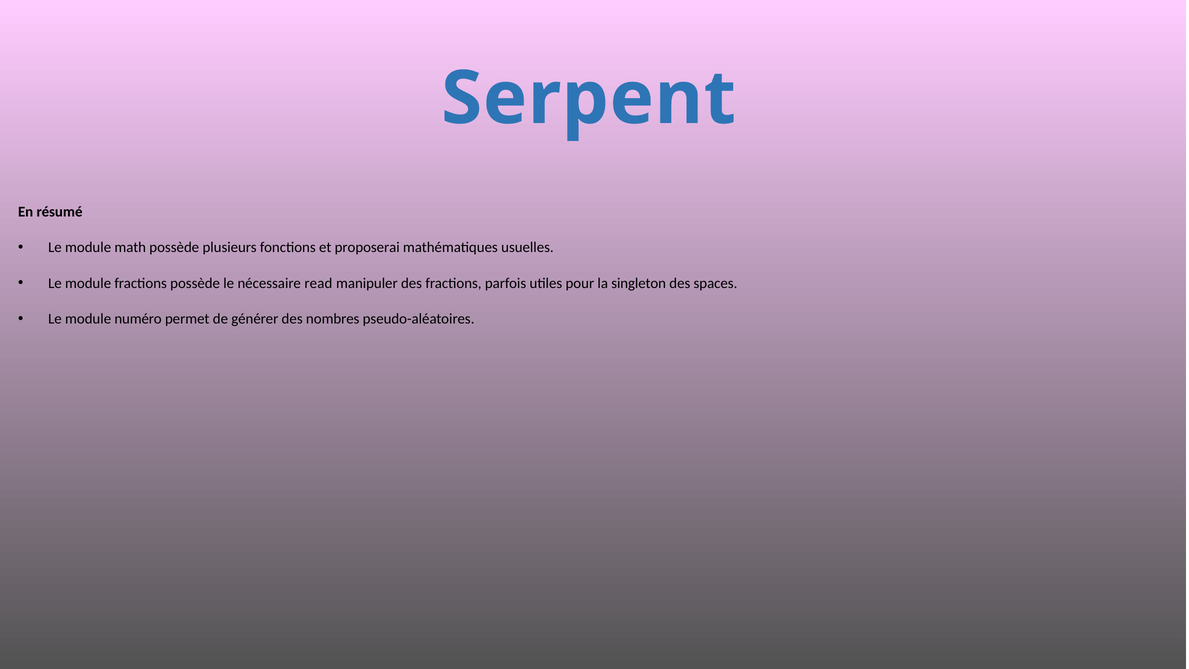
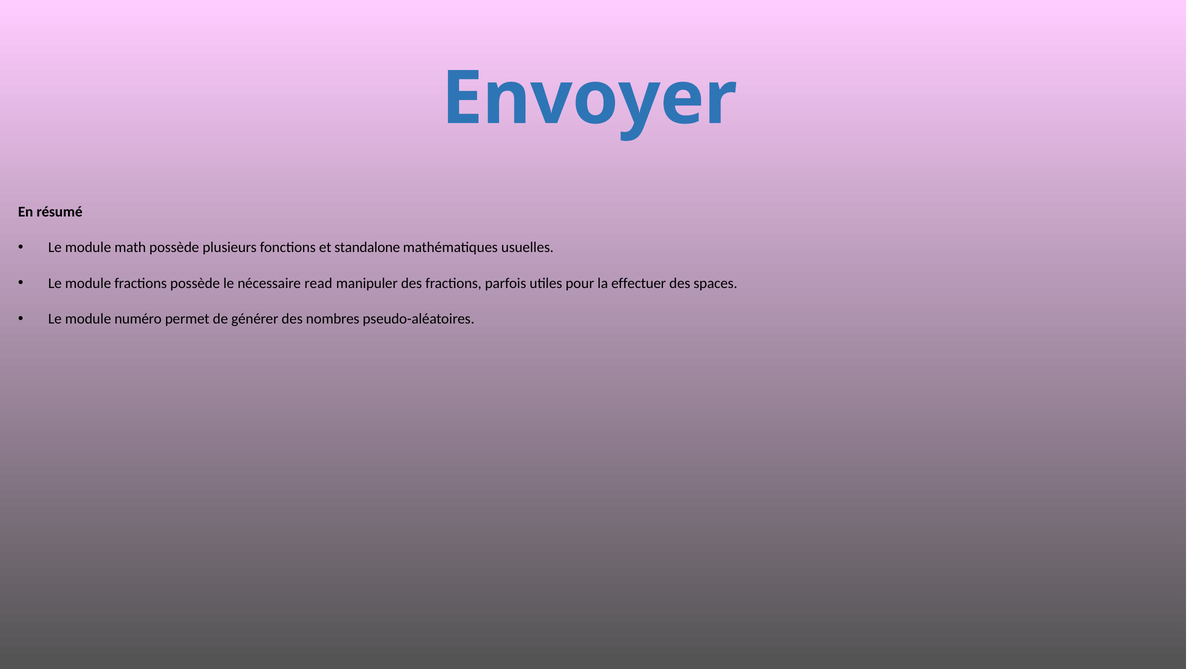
Serpent: Serpent -> Envoyer
proposerai: proposerai -> standalone
singleton: singleton -> effectuer
